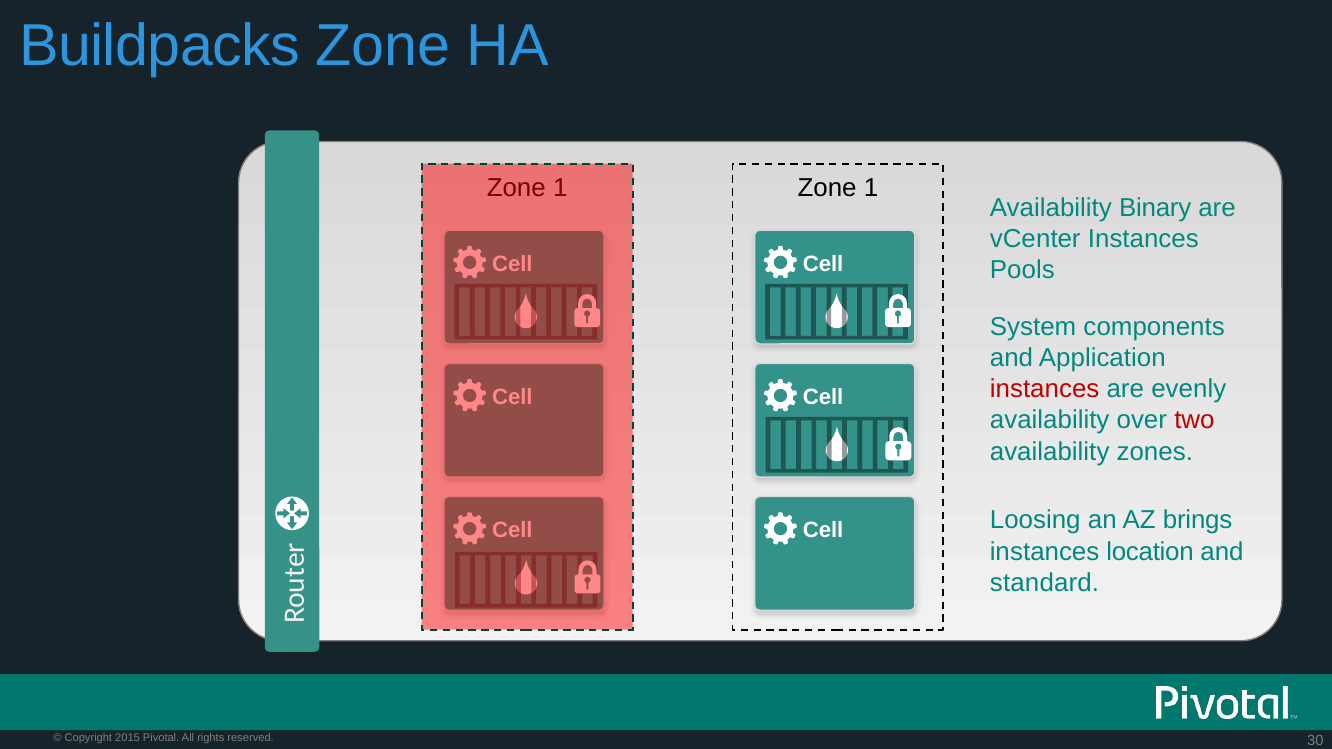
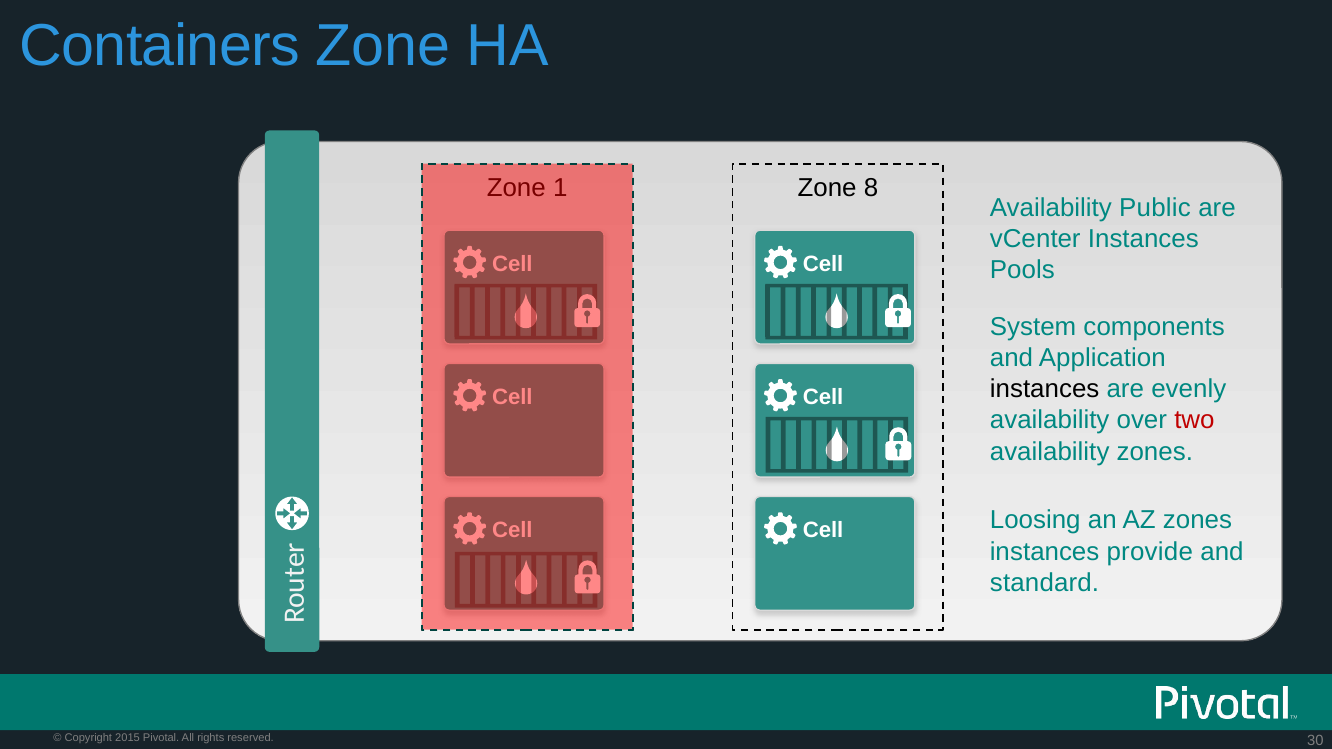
Buildpacks: Buildpacks -> Containers
1 at (871, 188): 1 -> 8
Binary: Binary -> Public
instances at (1045, 389) colour: red -> black
AZ brings: brings -> zones
location: location -> provide
